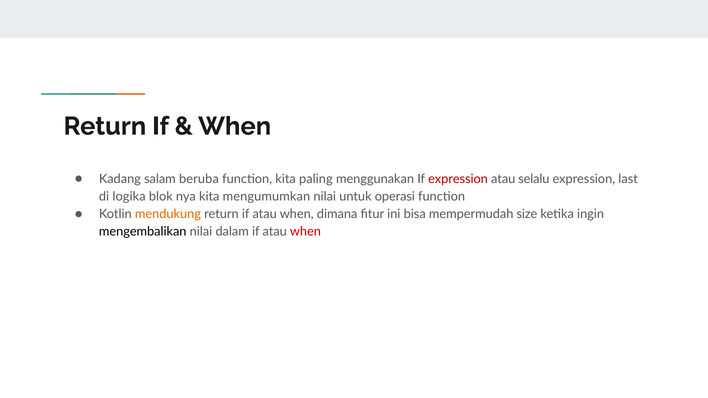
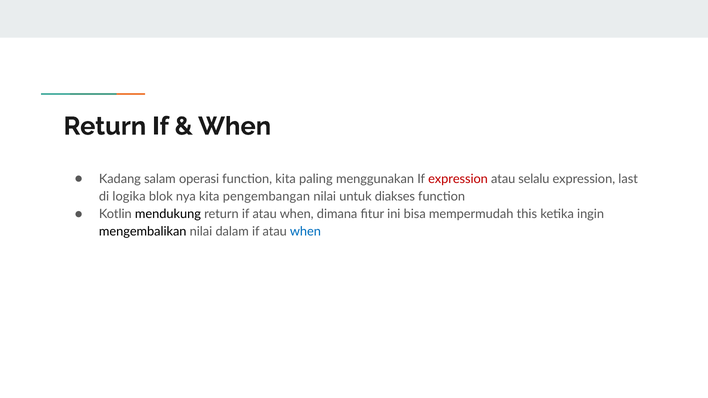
beruba: beruba -> operasi
mengumumkan: mengumumkan -> pengembangan
operasi: operasi -> diakses
mendukung colour: orange -> black
size: size -> this
when at (305, 232) colour: red -> blue
